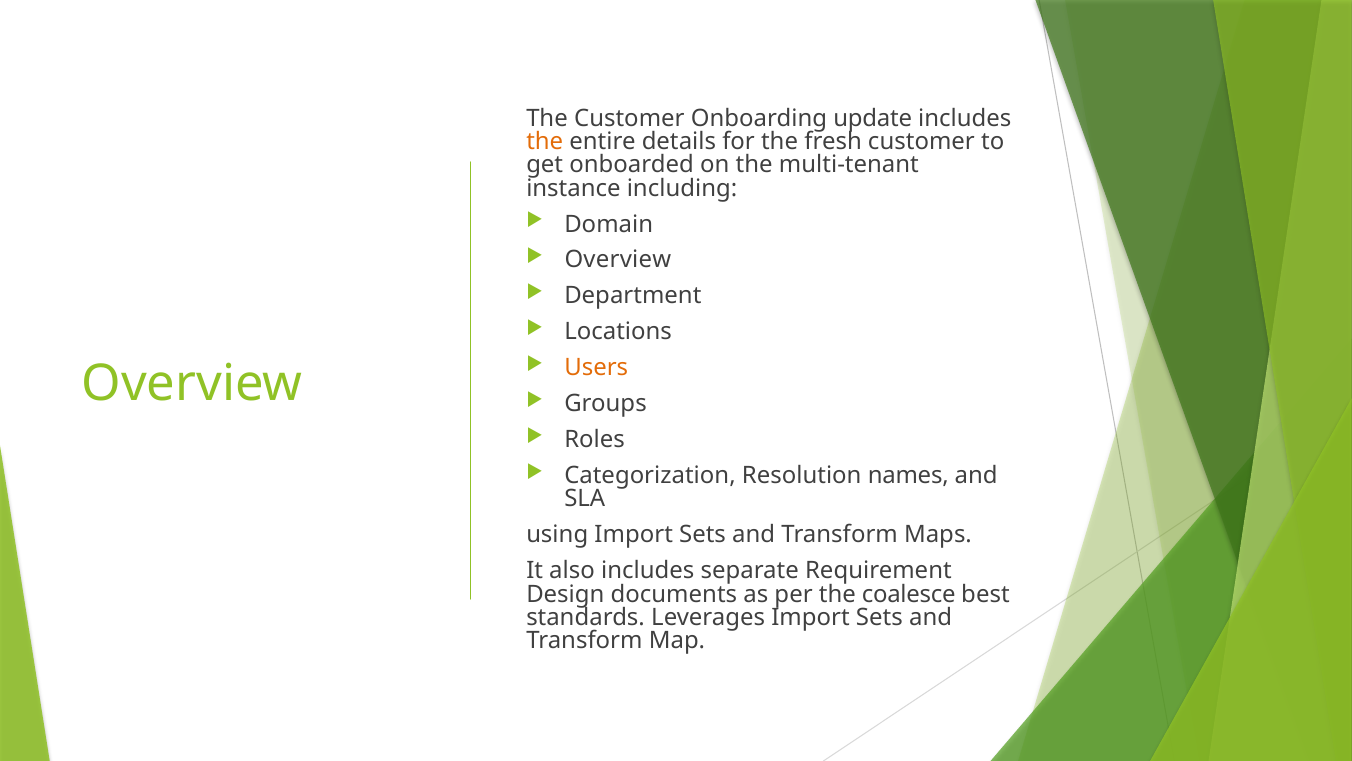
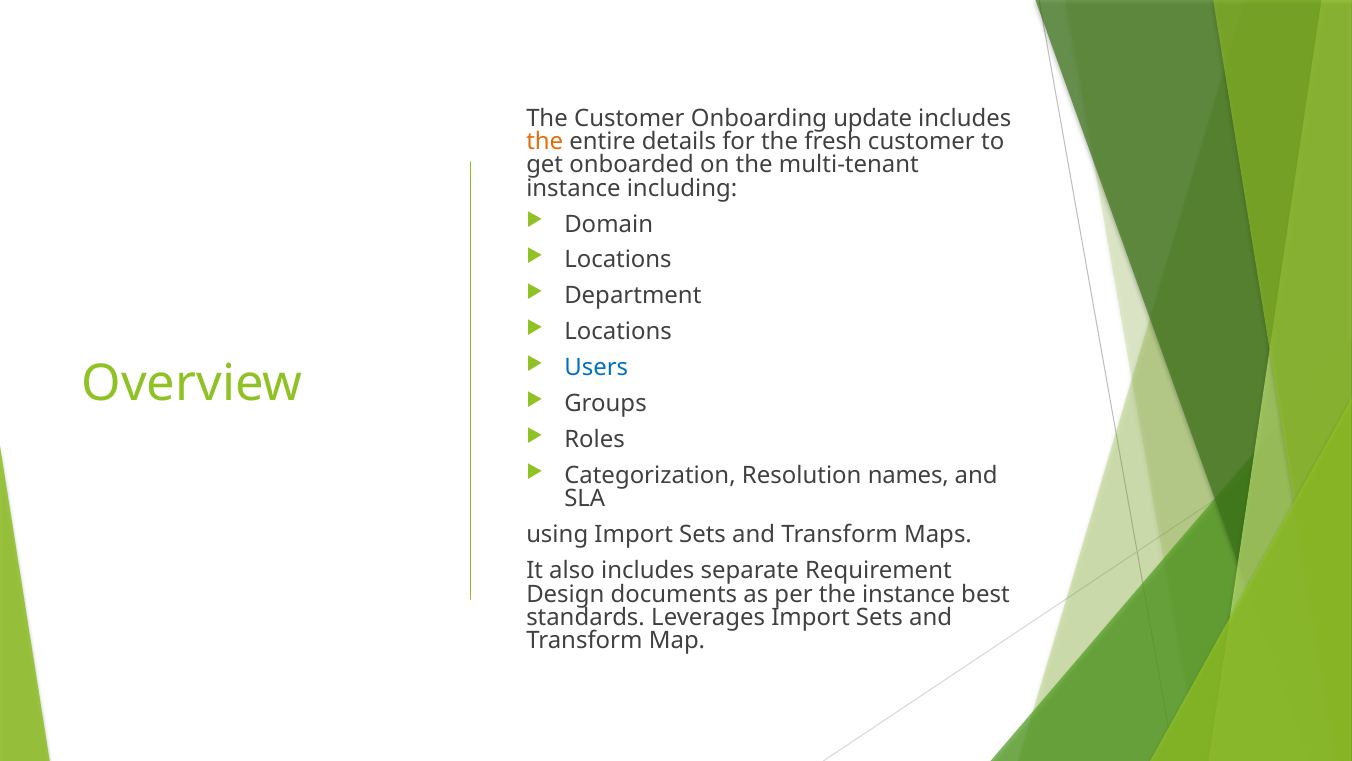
Overview at (618, 260): Overview -> Locations
Users colour: orange -> blue
the coalesce: coalesce -> instance
